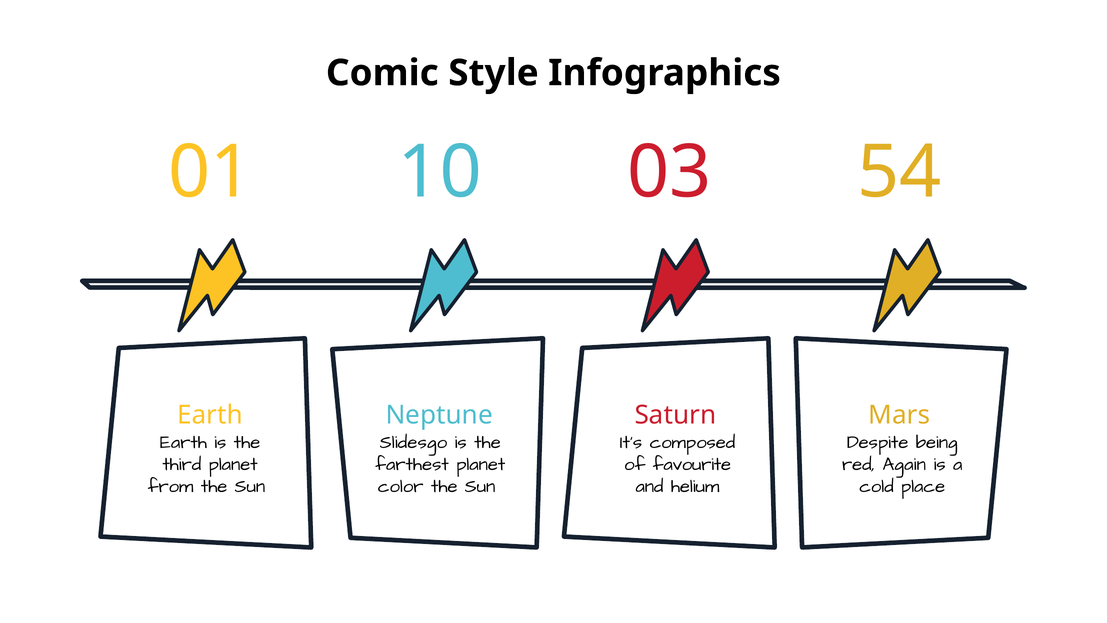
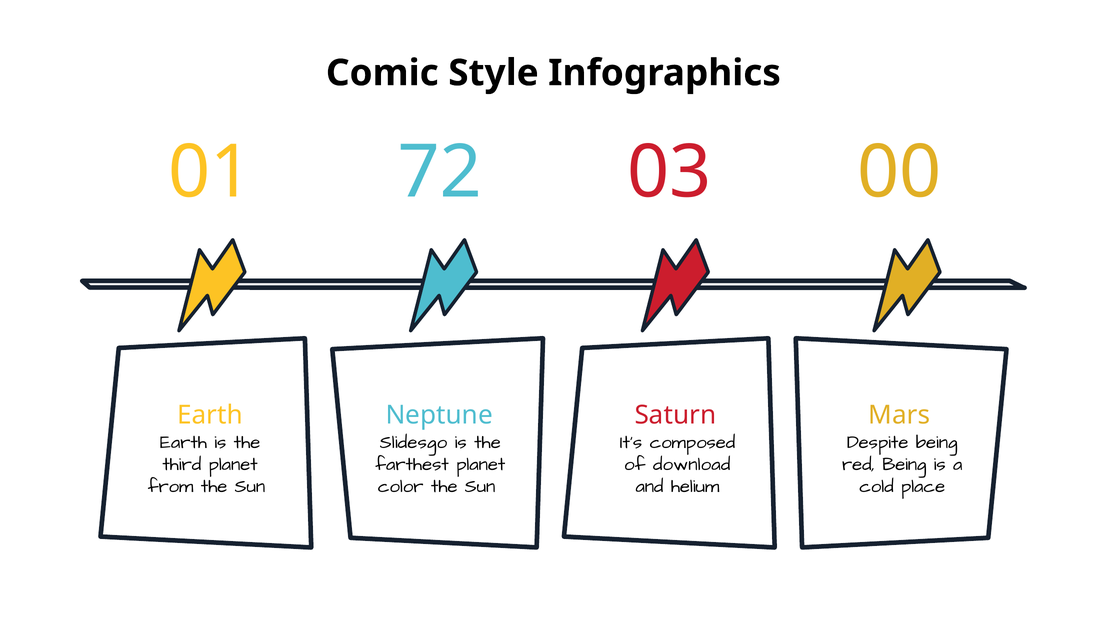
10: 10 -> 72
54: 54 -> 00
favourite: favourite -> download
red Again: Again -> Being
